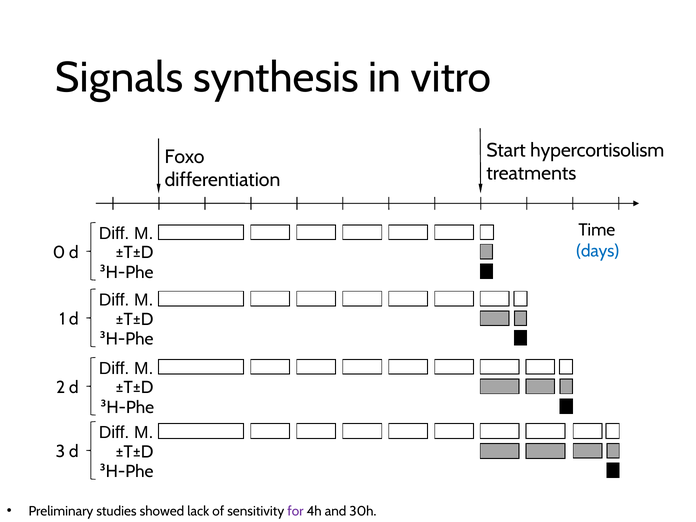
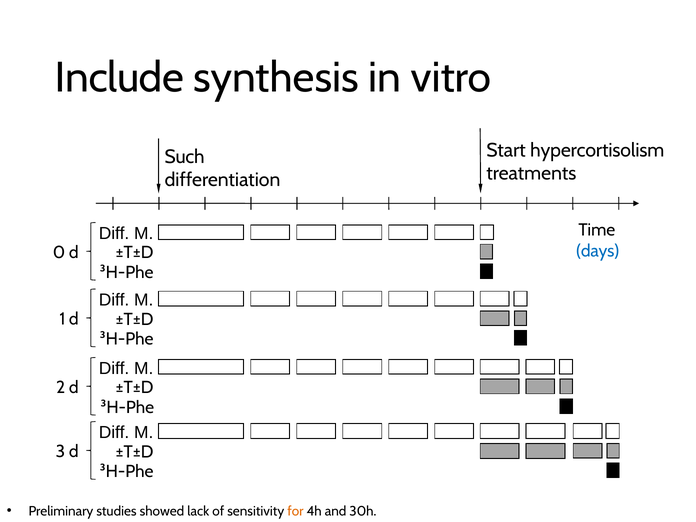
Signals: Signals -> Include
Foxo: Foxo -> Such
for colour: purple -> orange
